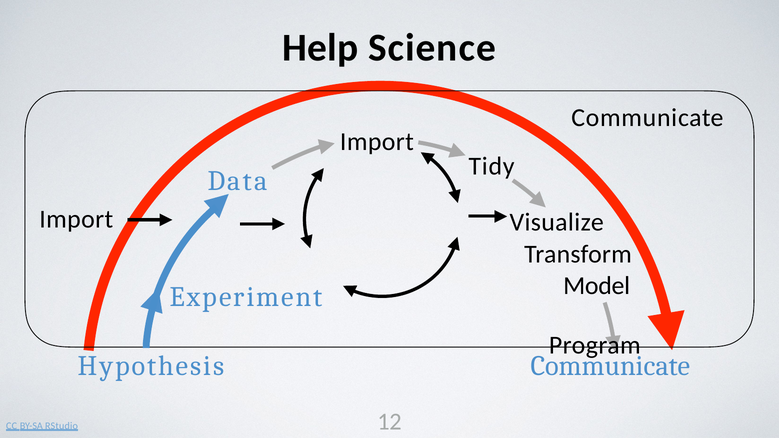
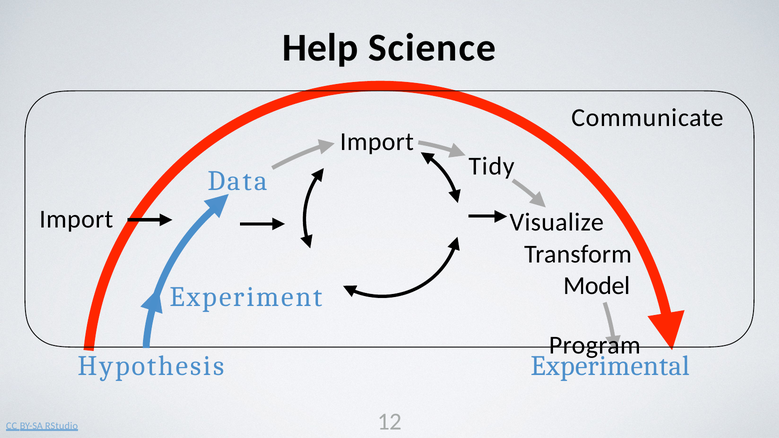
Communicate at (611, 366): Communicate -> Experimental
